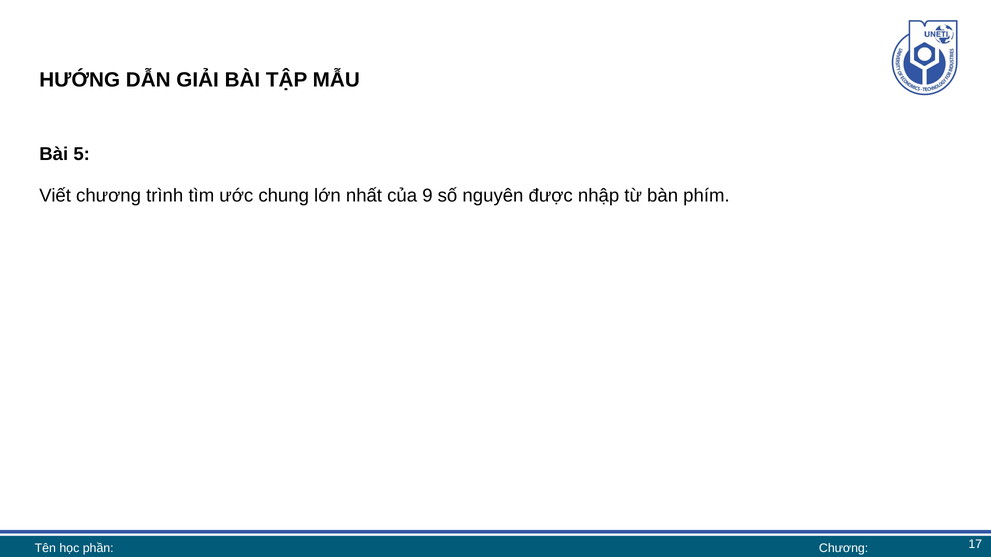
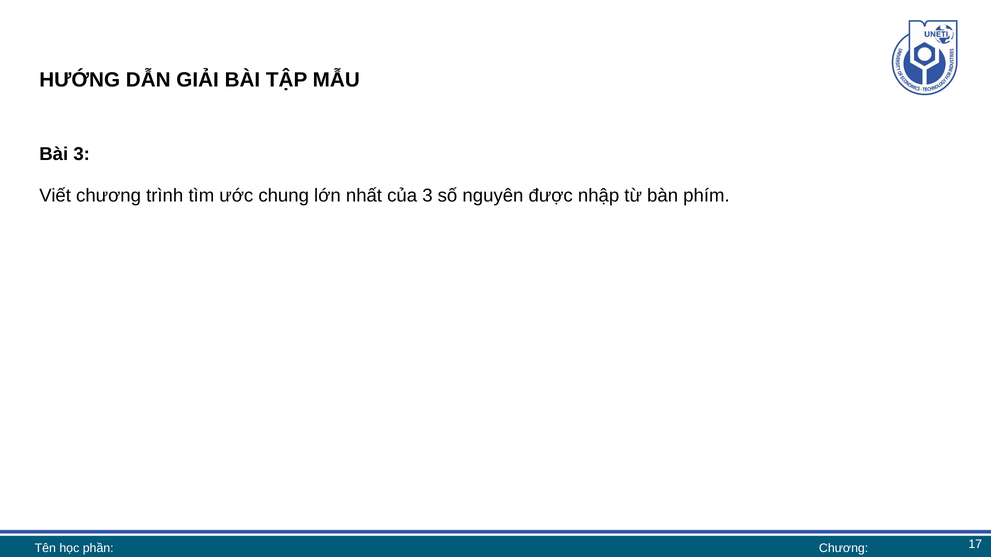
Bài 5: 5 -> 3
của 9: 9 -> 3
